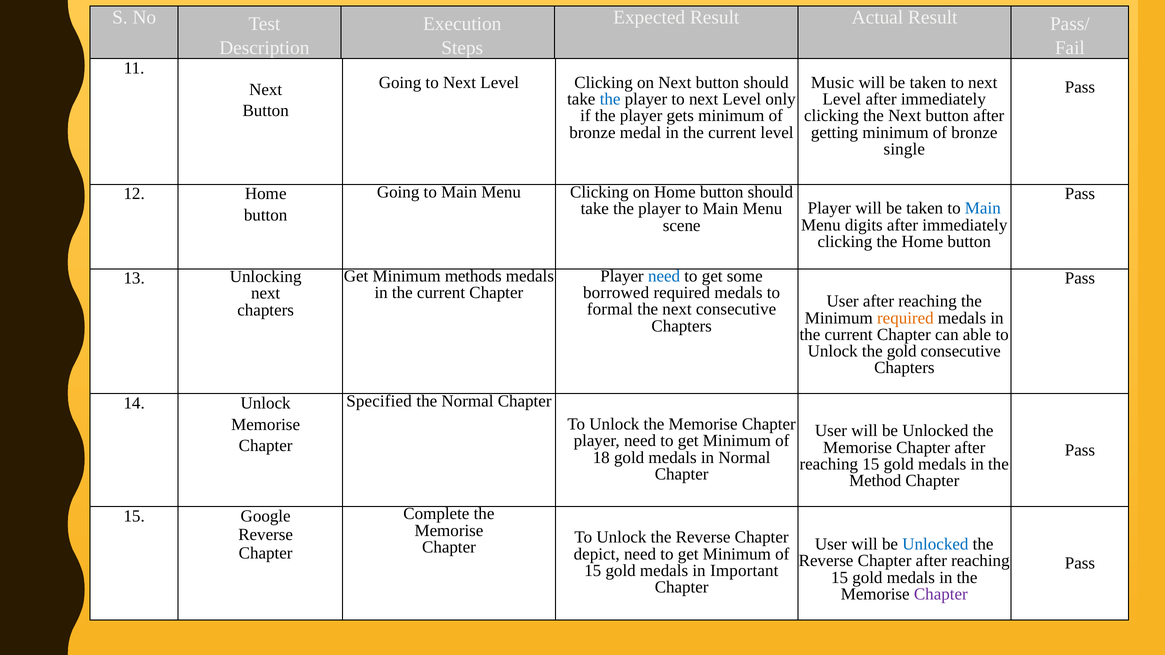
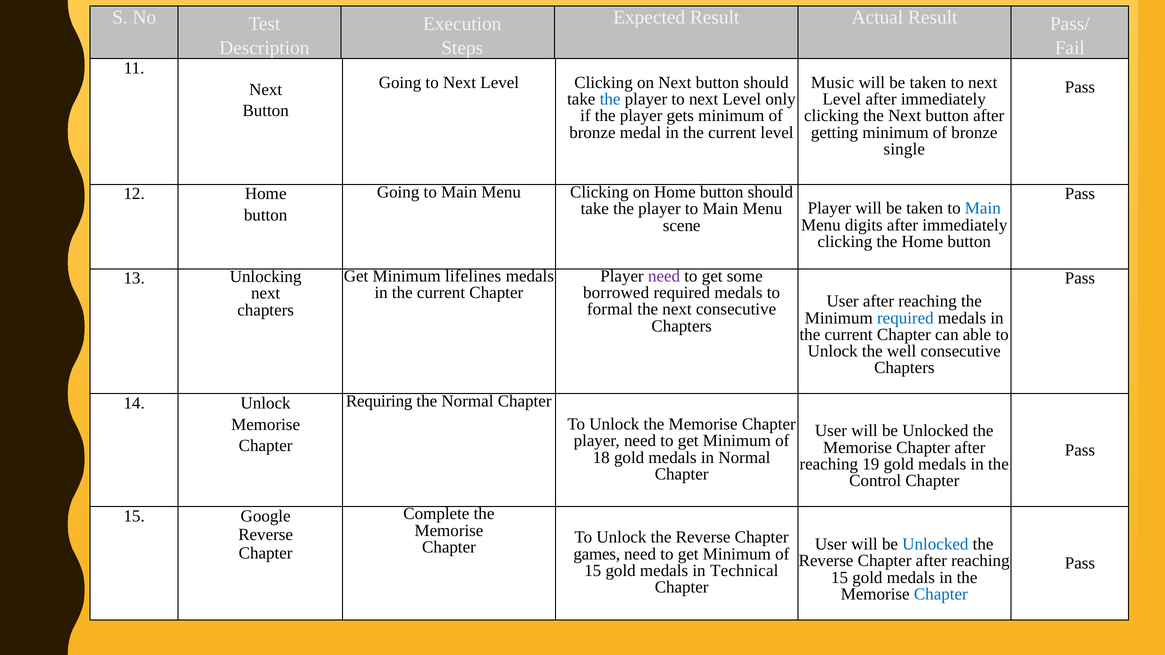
methods: methods -> lifelines
need at (664, 276) colour: blue -> purple
required at (905, 318) colour: orange -> blue
the gold: gold -> well
Specified: Specified -> Requiring
15 at (871, 464): 15 -> 19
Method: Method -> Control
depict: depict -> games
Important: Important -> Technical
Chapter at (941, 594) colour: purple -> blue
